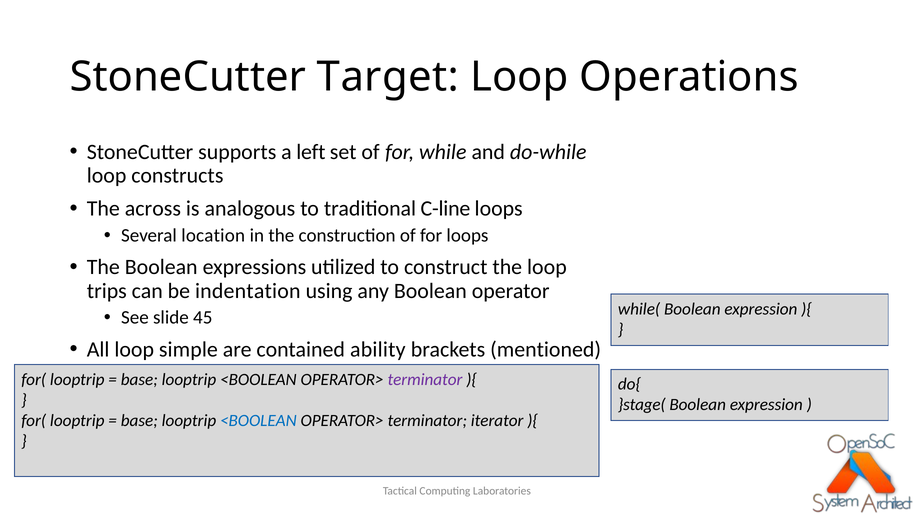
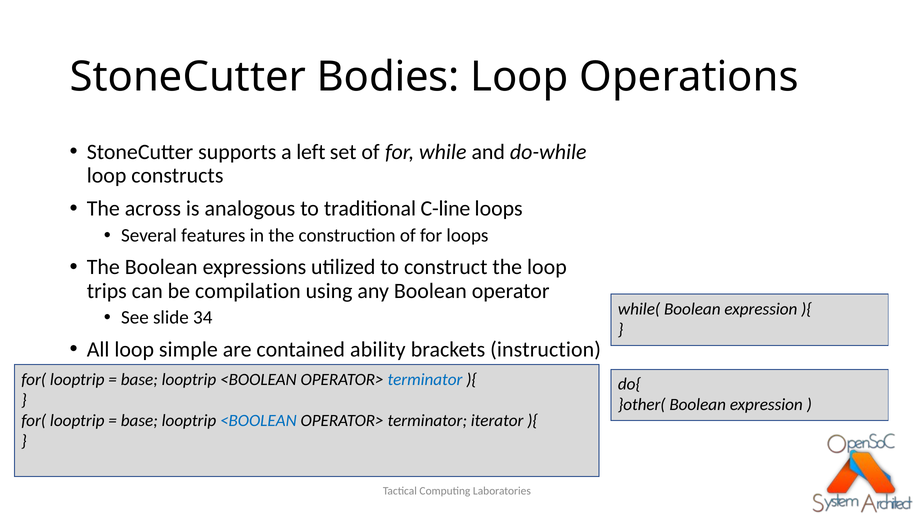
Target: Target -> Bodies
location: location -> features
indentation: indentation -> compilation
45: 45 -> 34
mentioned: mentioned -> instruction
terminator at (425, 379) colour: purple -> blue
}stage(: }stage( -> }other(
